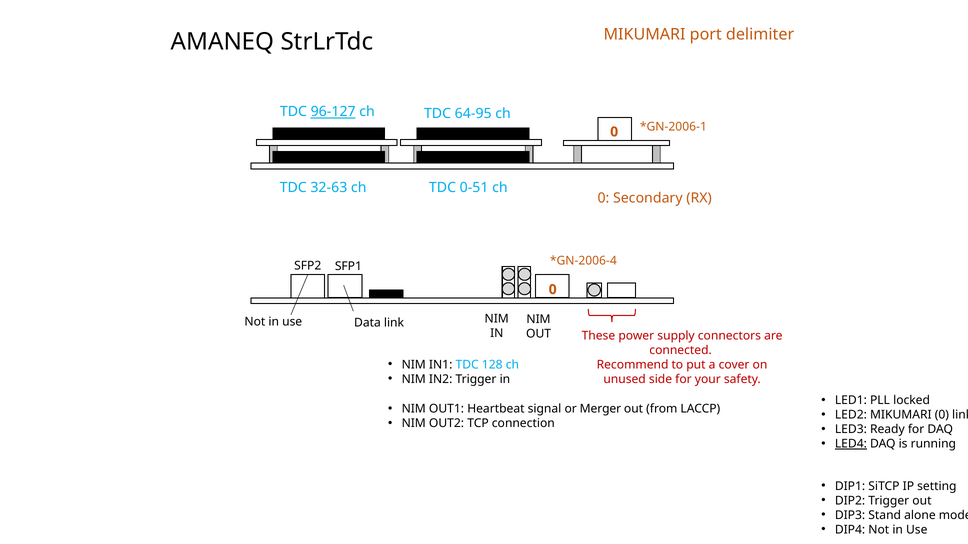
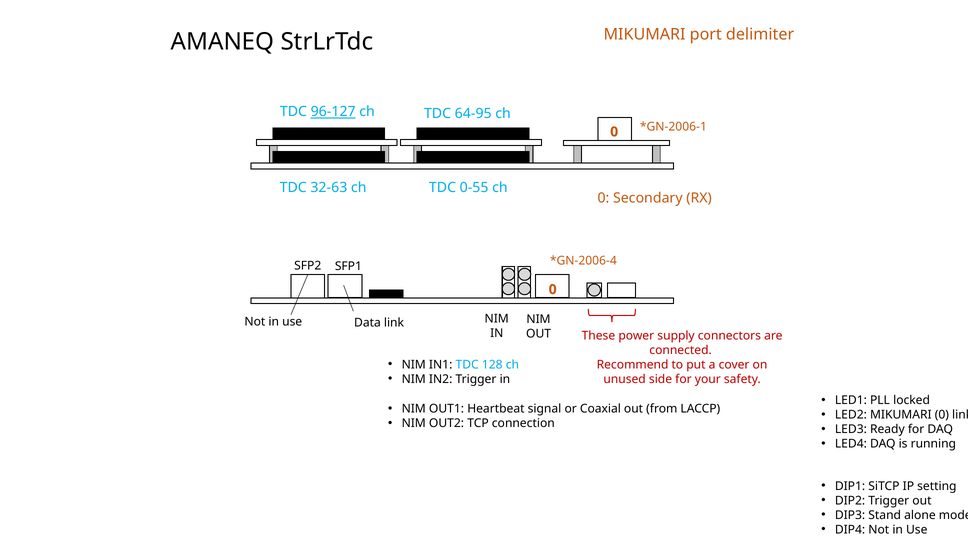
0-51: 0-51 -> 0-55
Merger: Merger -> Coaxial
LED4 underline: present -> none
